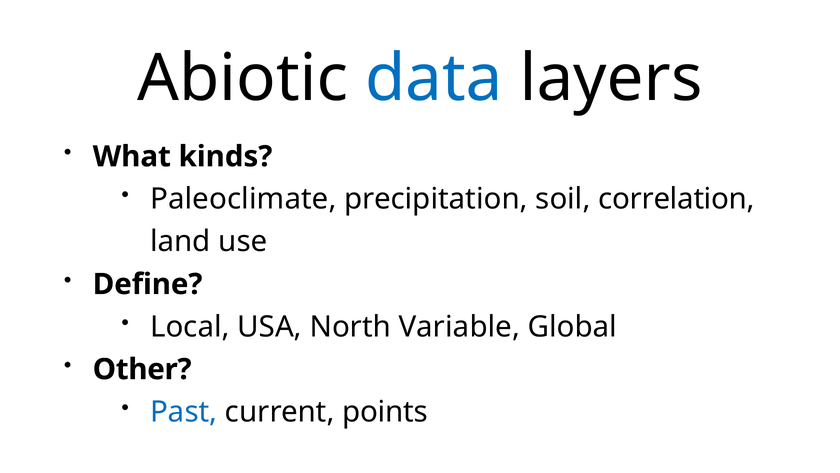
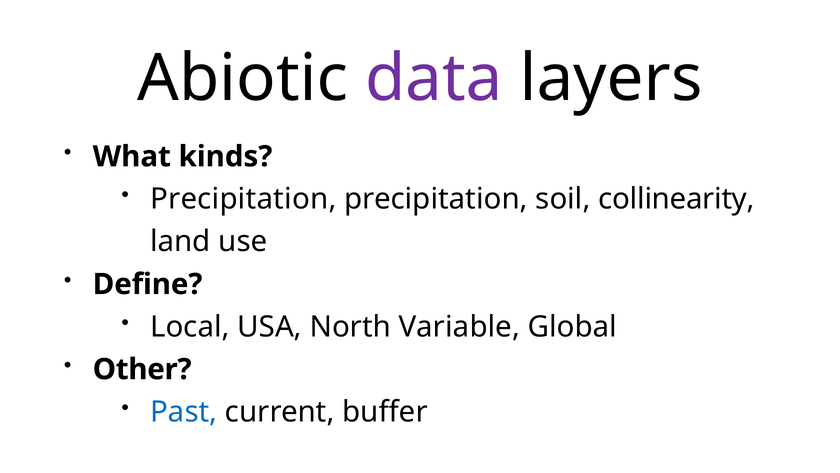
data colour: blue -> purple
Paleoclimate at (243, 199): Paleoclimate -> Precipitation
correlation: correlation -> collinearity
points: points -> buffer
